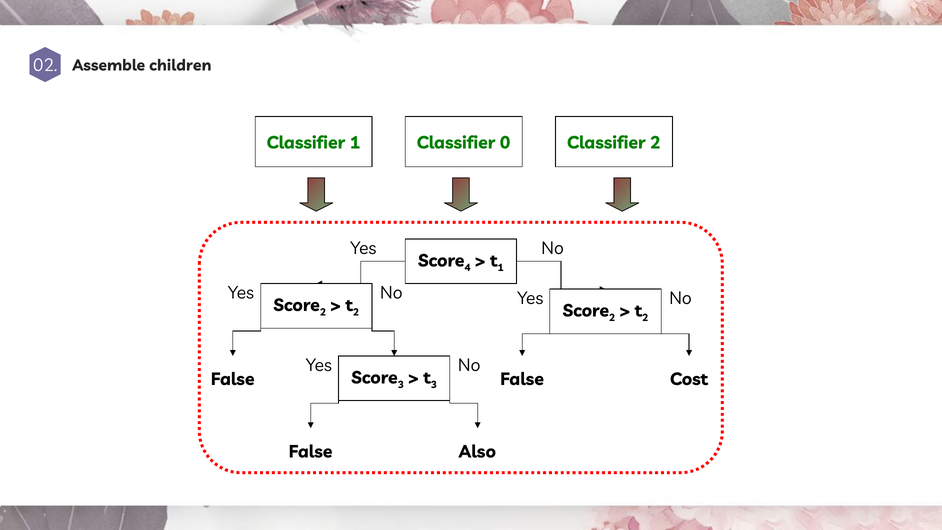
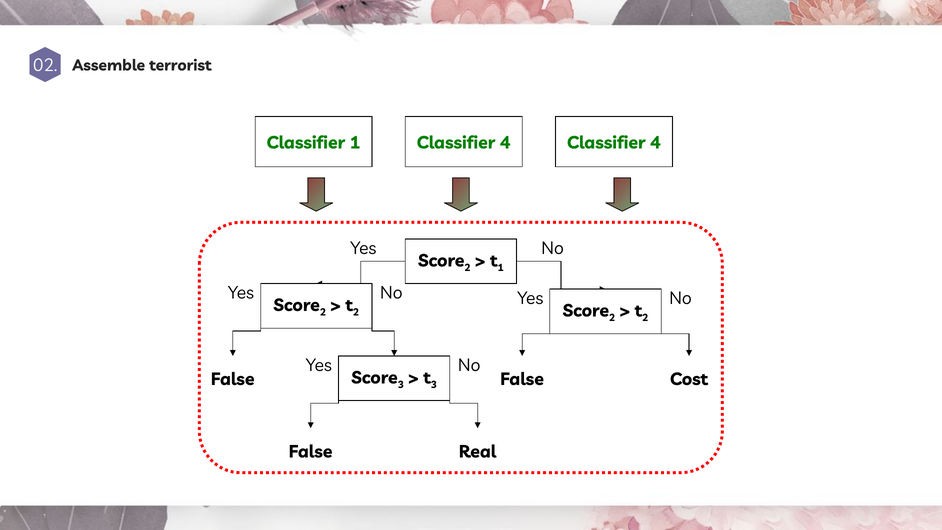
children: children -> terrorist
1 Classifier 0: 0 -> 4
2 at (655, 143): 2 -> 4
4 at (468, 268): 4 -> 2
Also: Also -> Real
